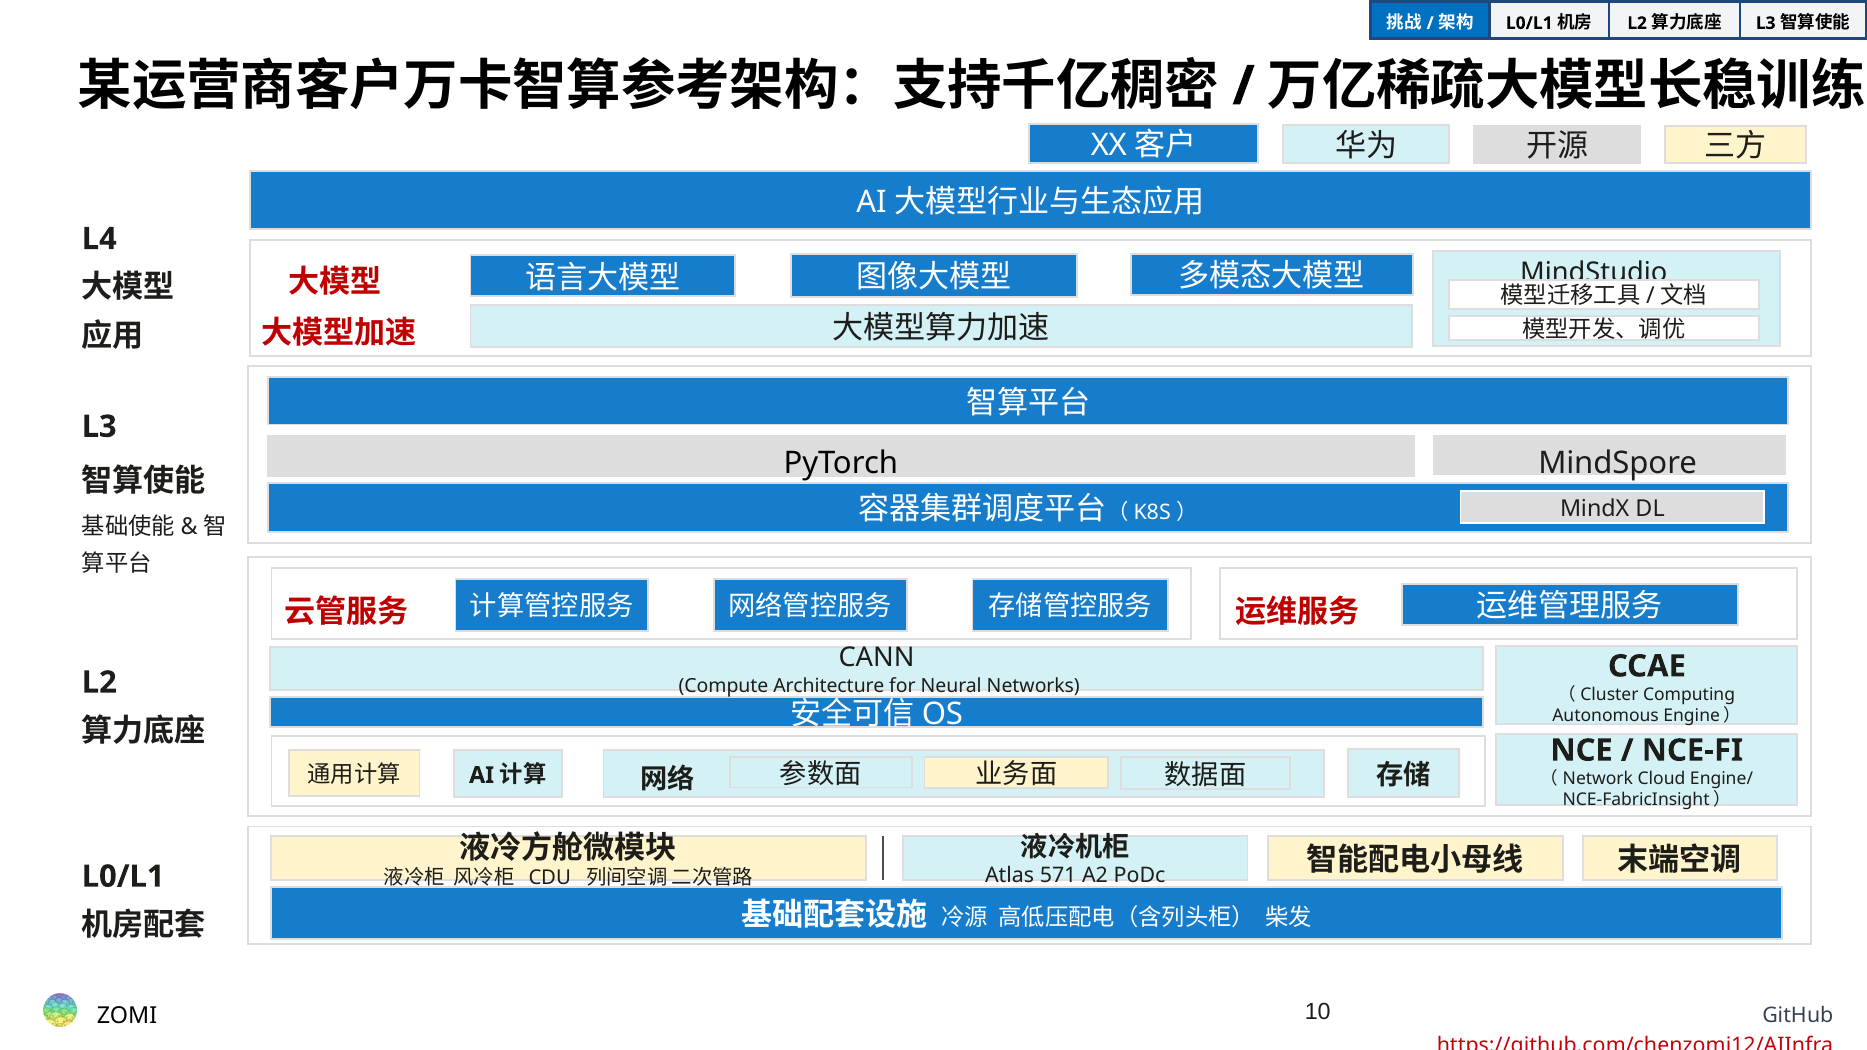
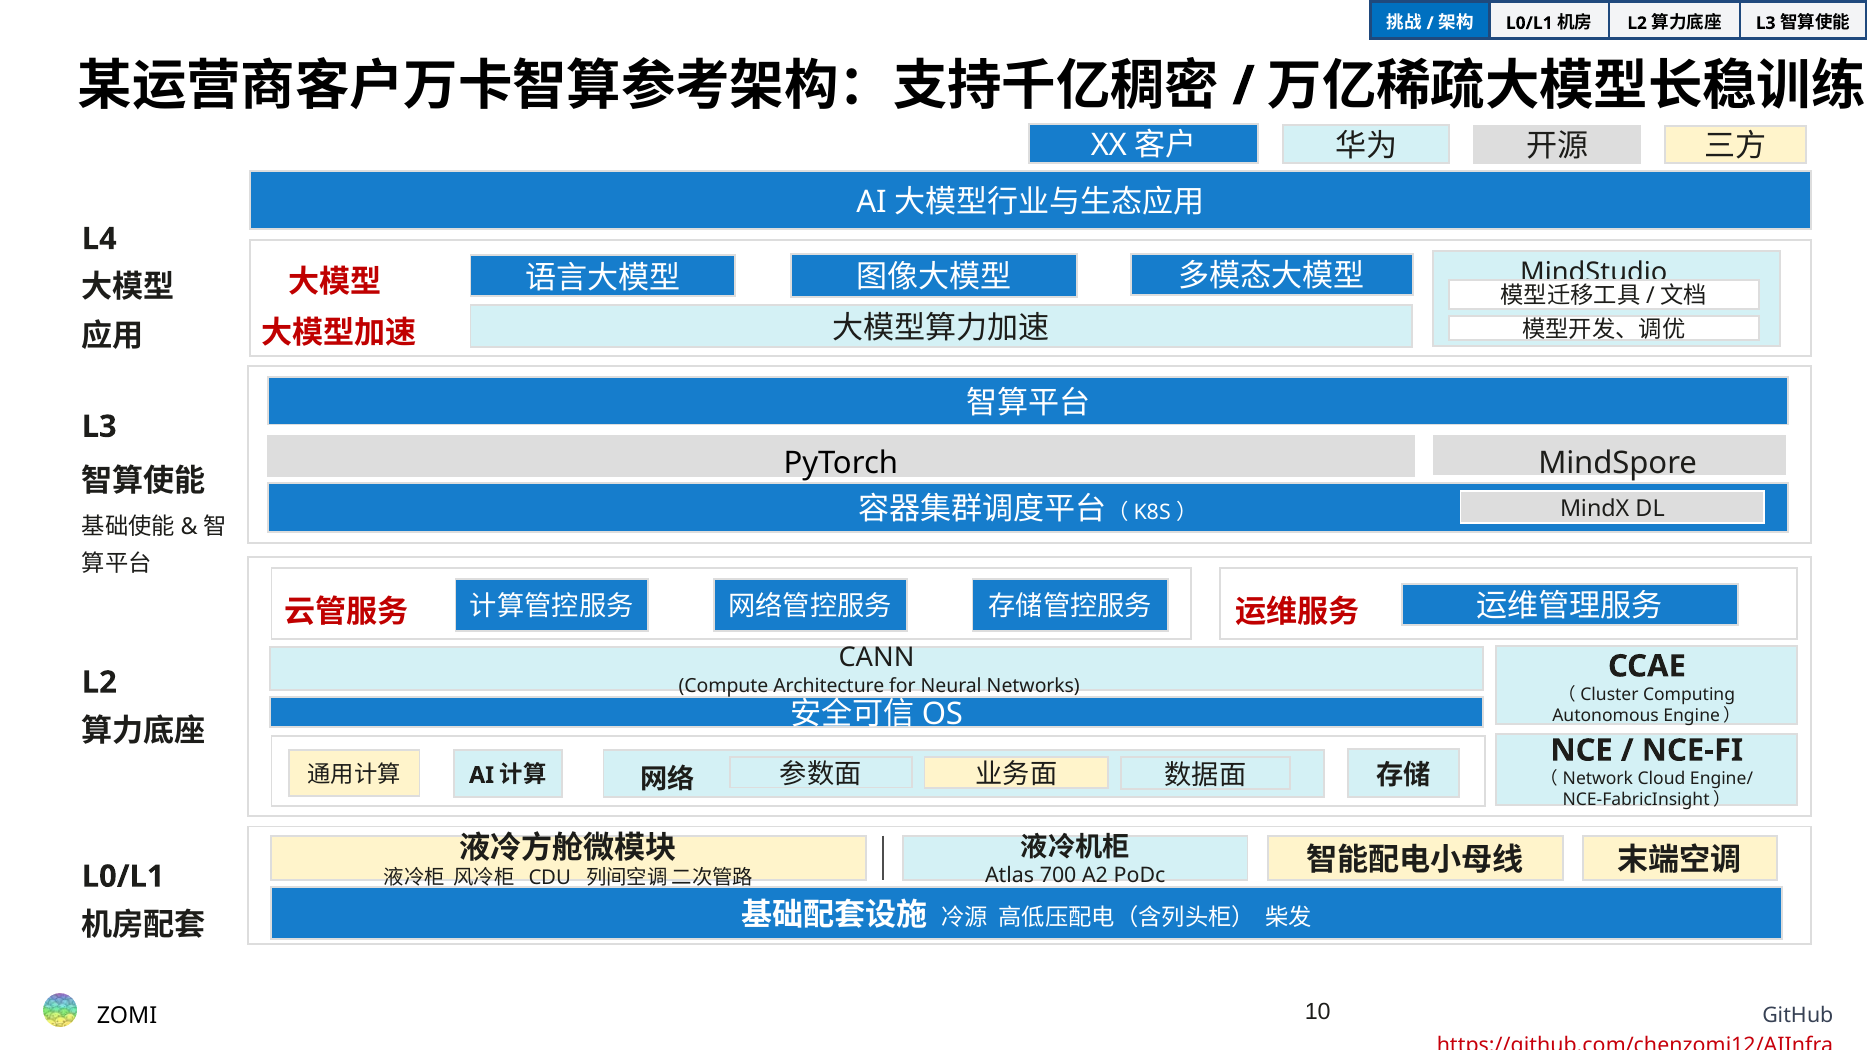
571: 571 -> 700
